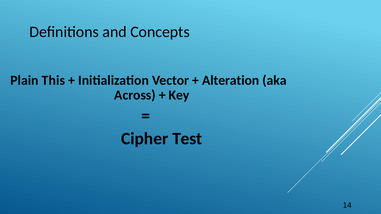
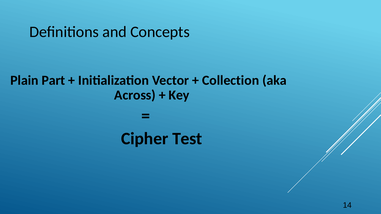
This: This -> Part
Alteration: Alteration -> Collection
